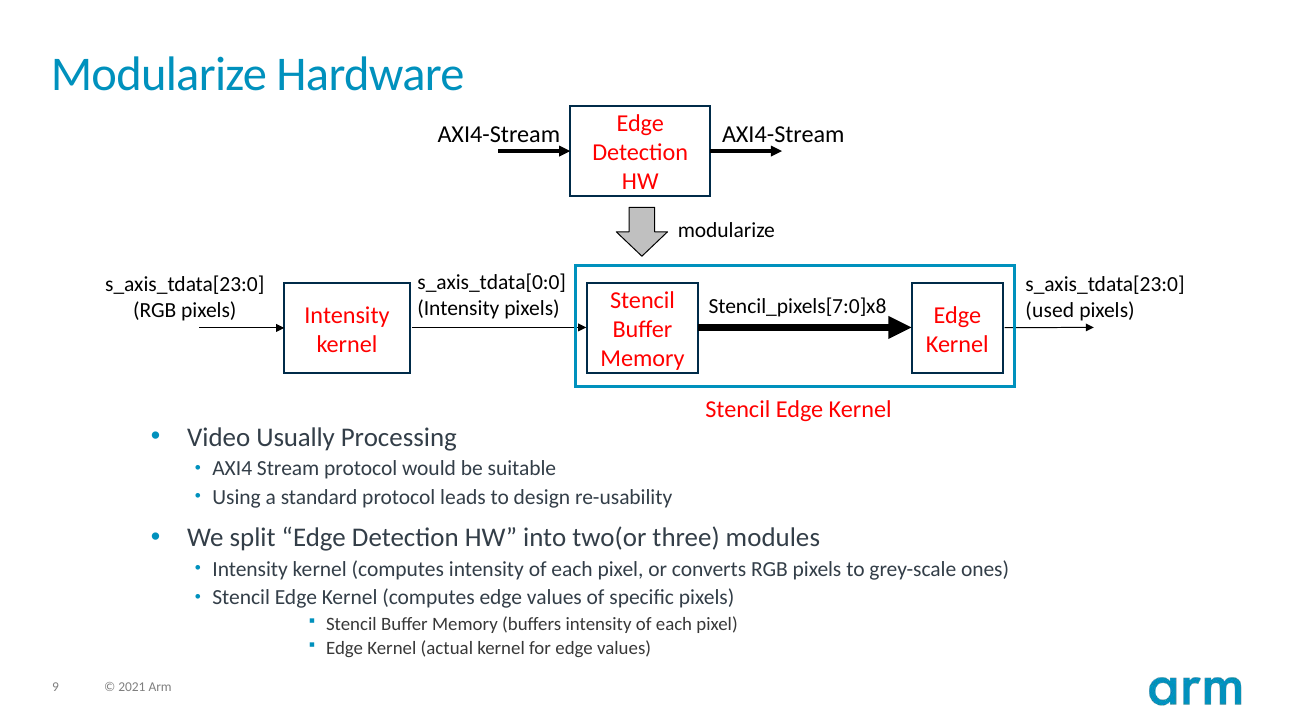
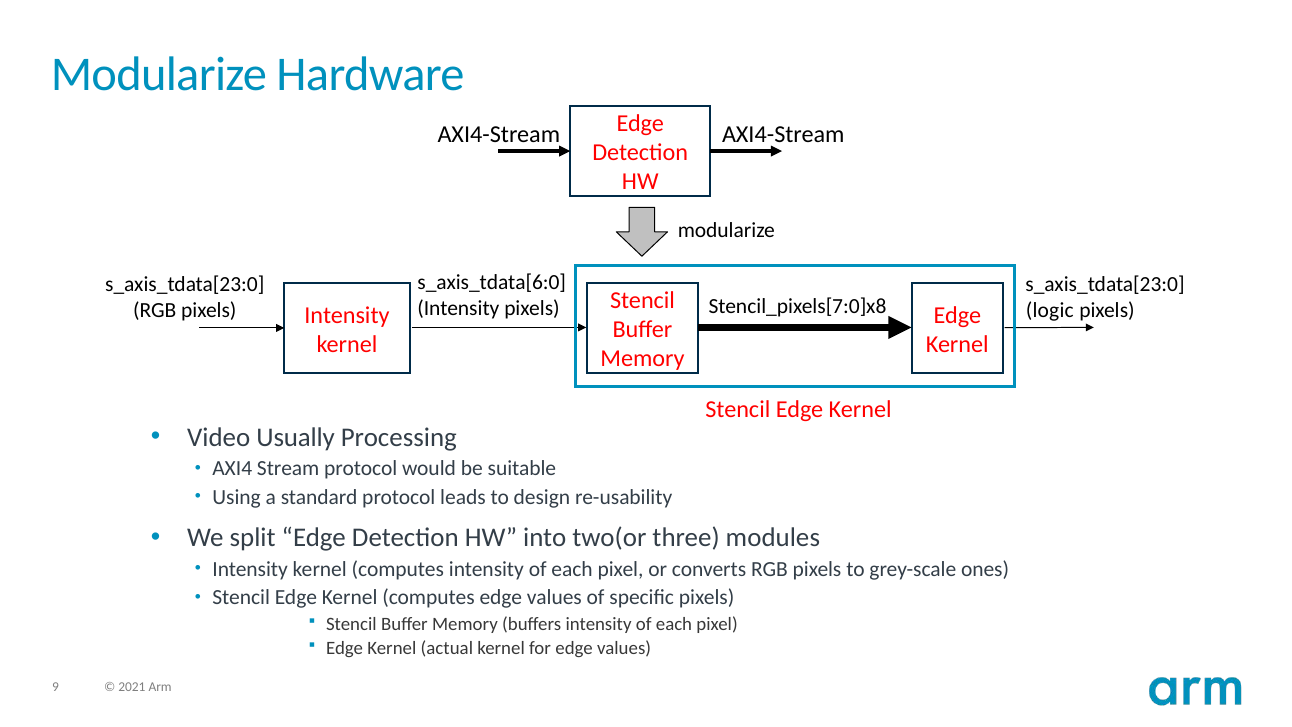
s_axis_tdata[0:0: s_axis_tdata[0:0 -> s_axis_tdata[6:0
used: used -> logic
